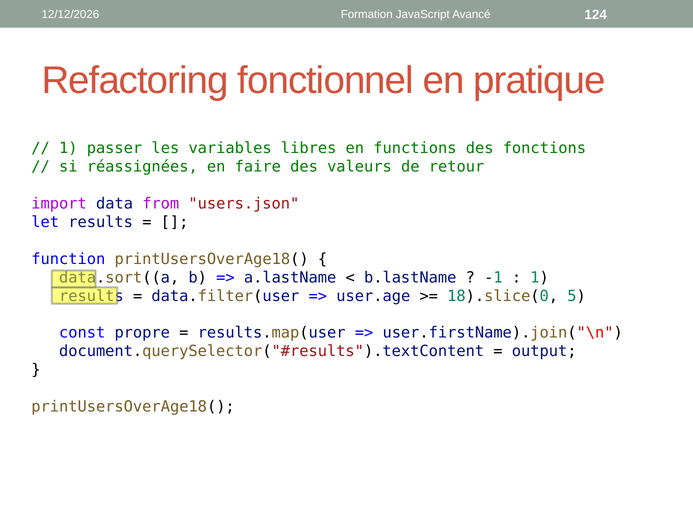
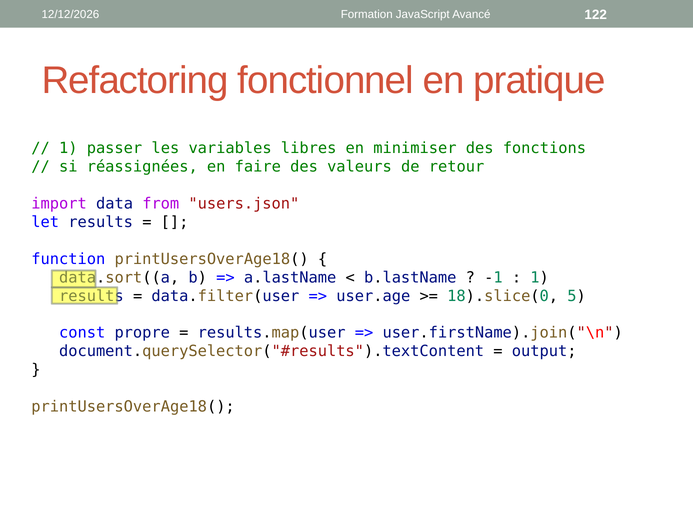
124: 124 -> 122
functions: functions -> minimiser
